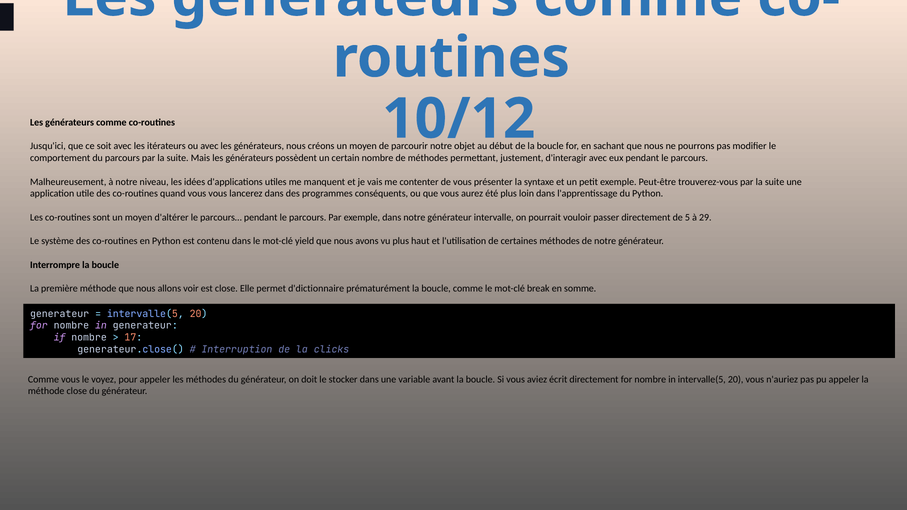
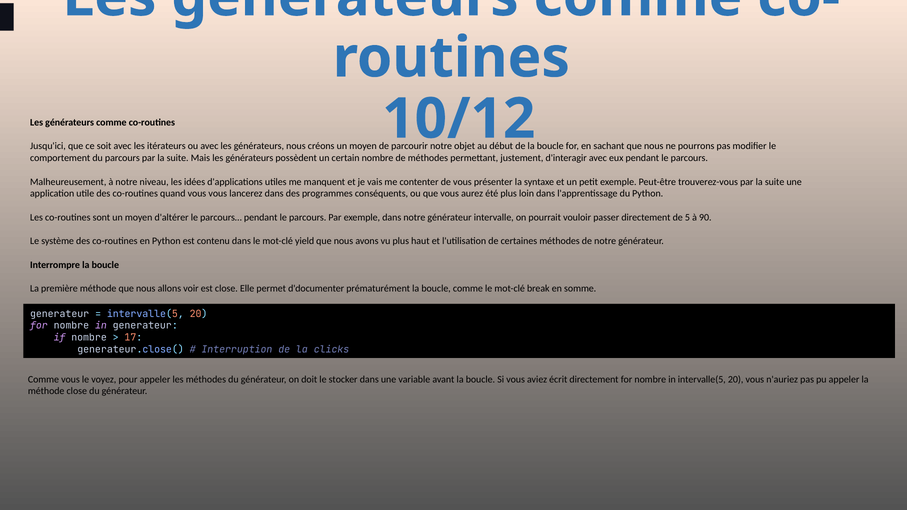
29: 29 -> 90
d'dictionnaire: d'dictionnaire -> d'documenter
